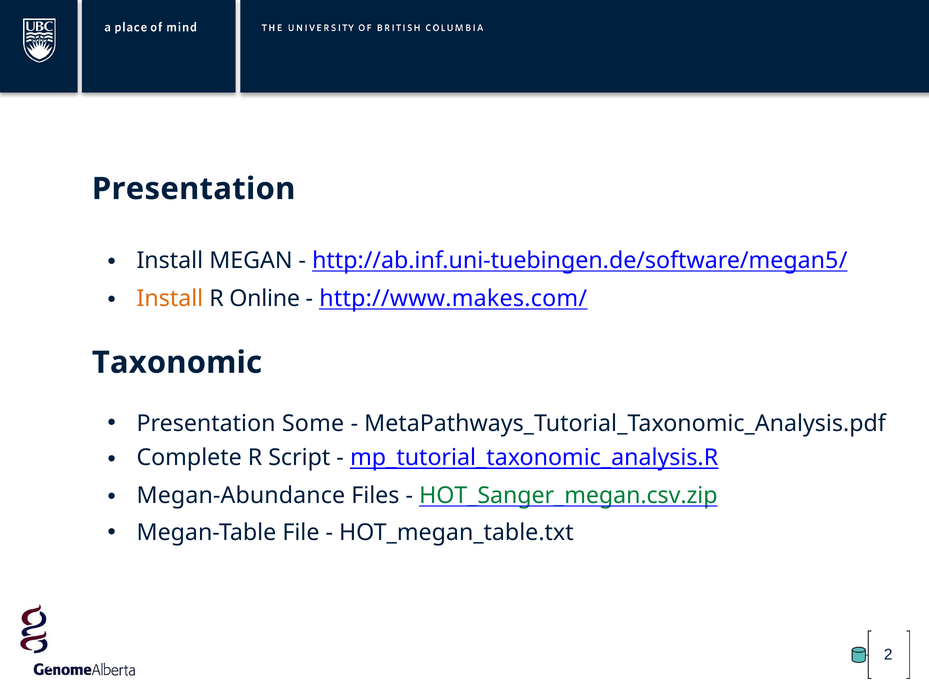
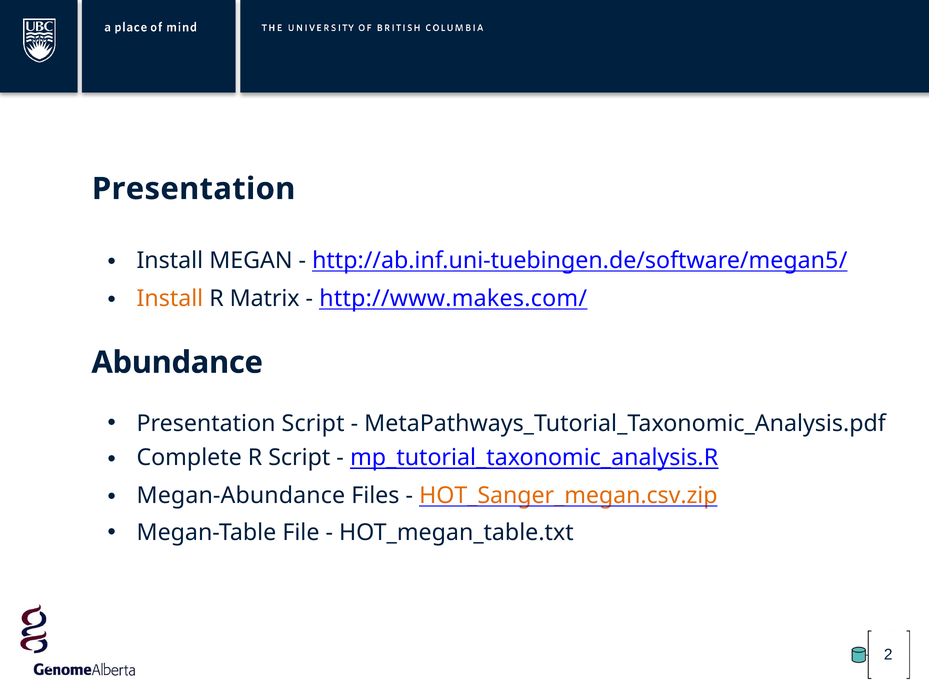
Online: Online -> Matrix
Taxonomic: Taxonomic -> Abundance
Presentation Some: Some -> Script
HOT_Sanger_megan.csv.zip colour: green -> orange
